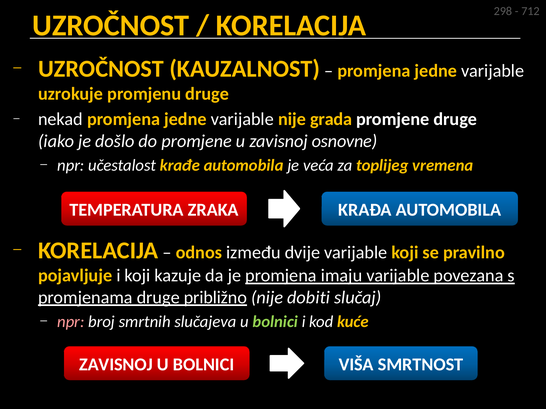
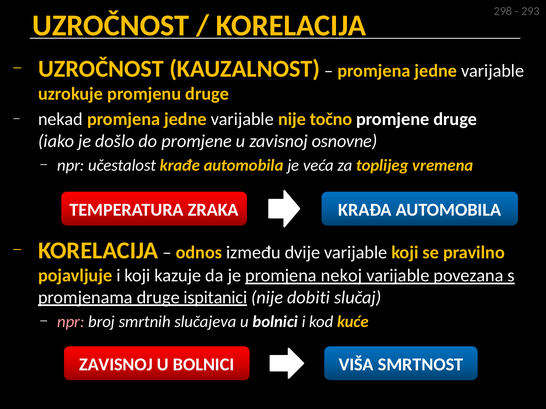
712: 712 -> 293
grada: grada -> točno
imaju: imaju -> nekoj
približno: približno -> ispitanici
bolnici at (275, 322) colour: light green -> white
